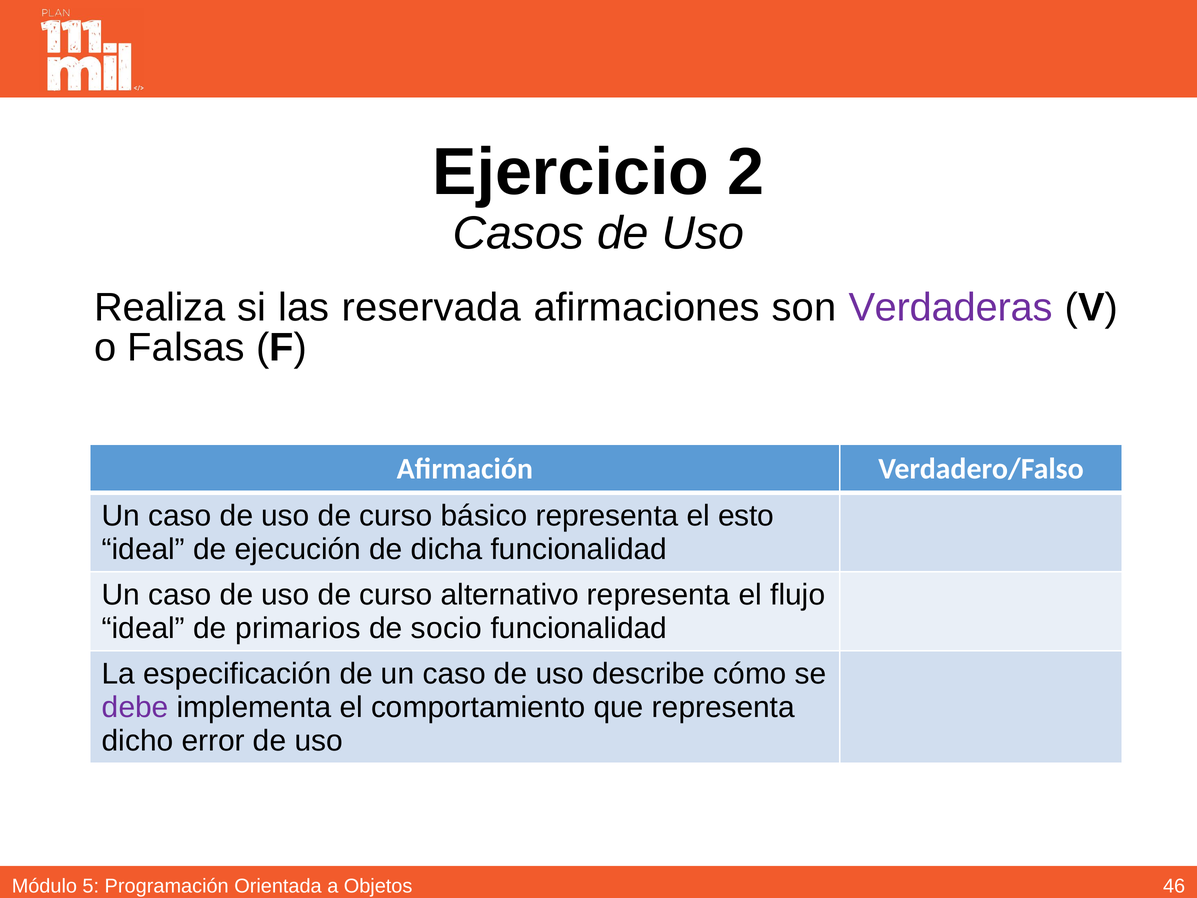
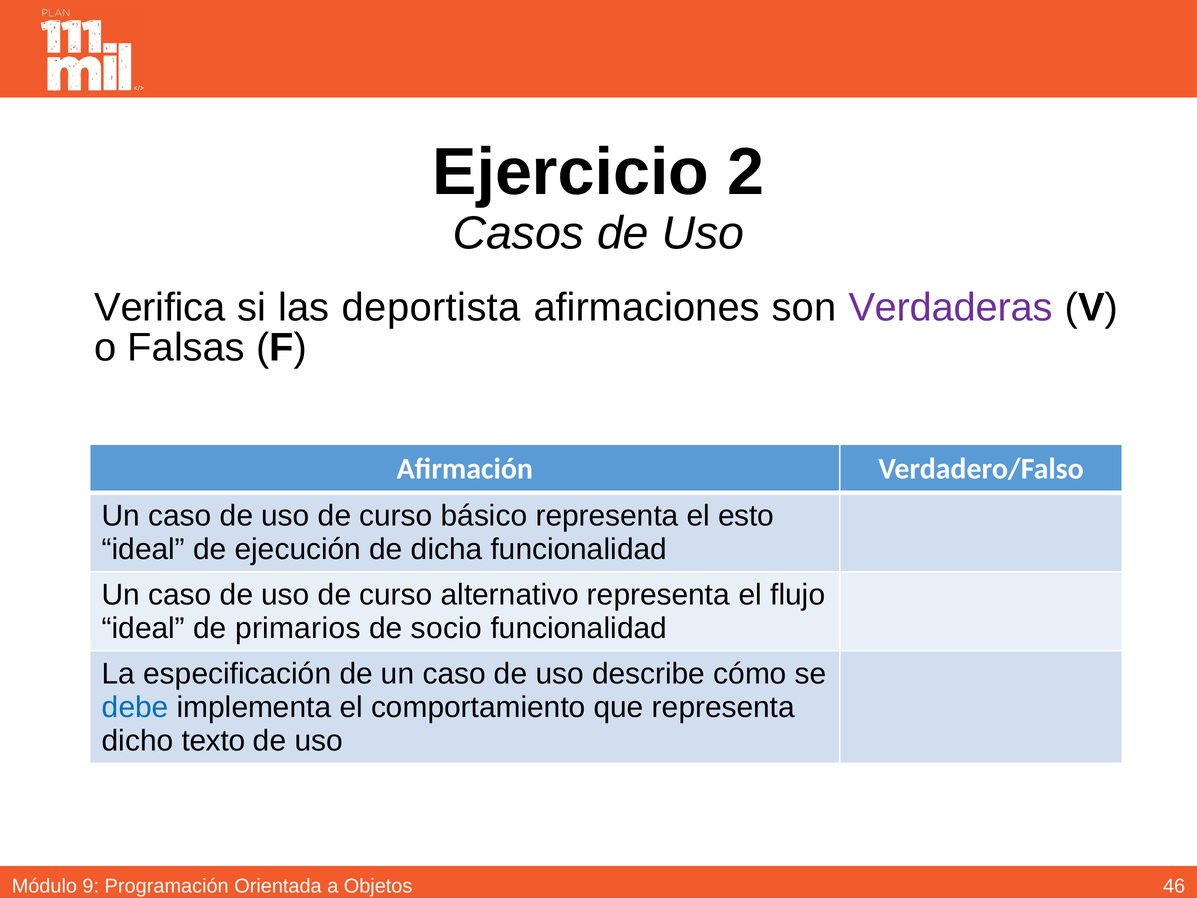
Realiza: Realiza -> Verifica
reservada: reservada -> deportista
debe colour: purple -> blue
error: error -> texto
5: 5 -> 9
